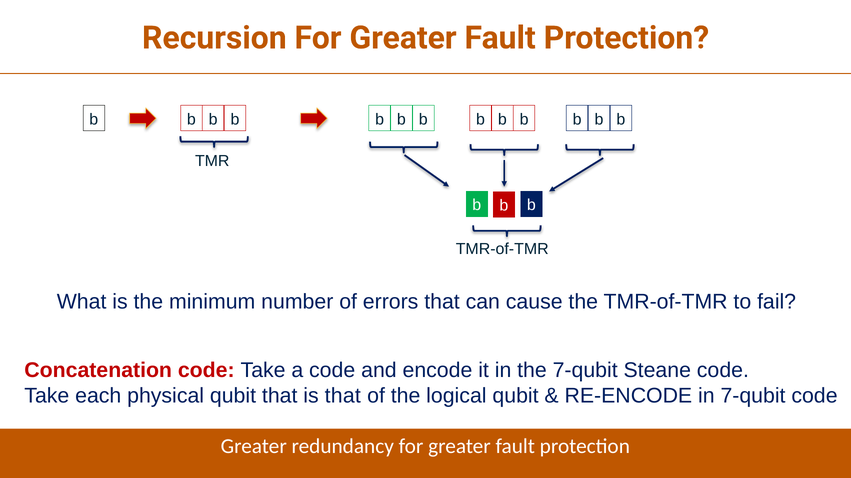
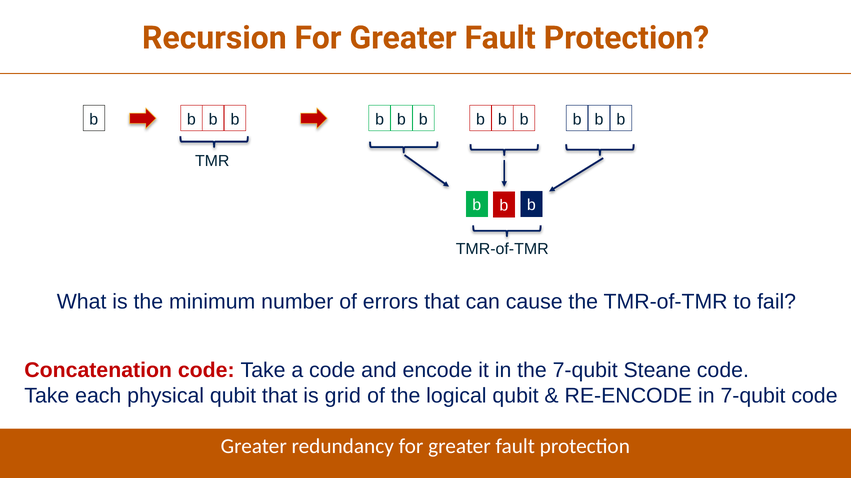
is that: that -> grid
